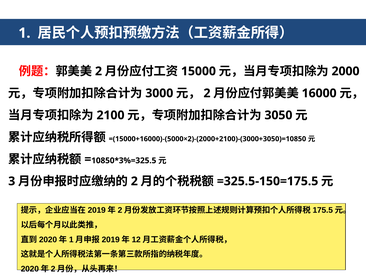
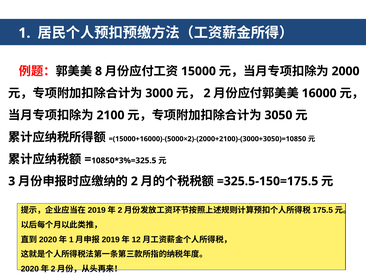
2 at (99, 71): 2 -> 8
